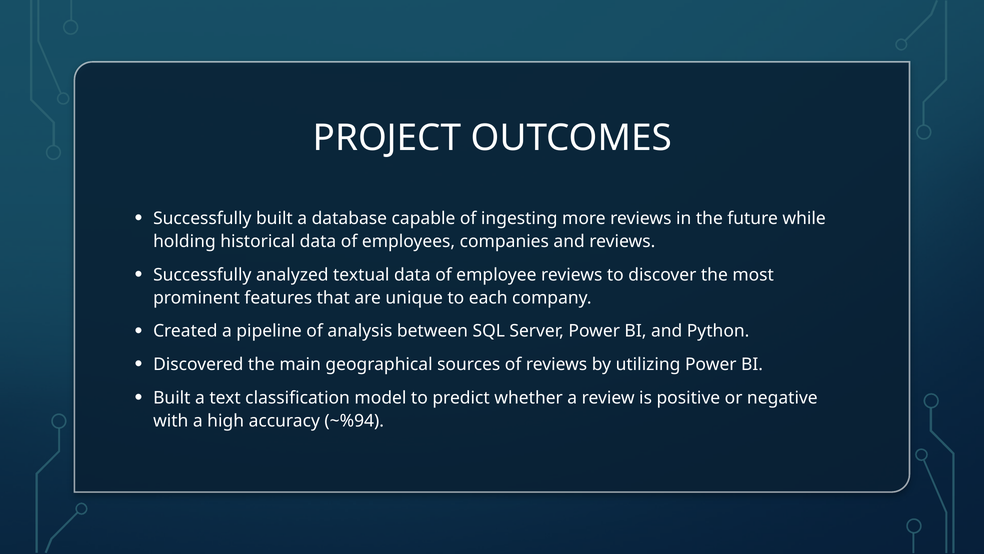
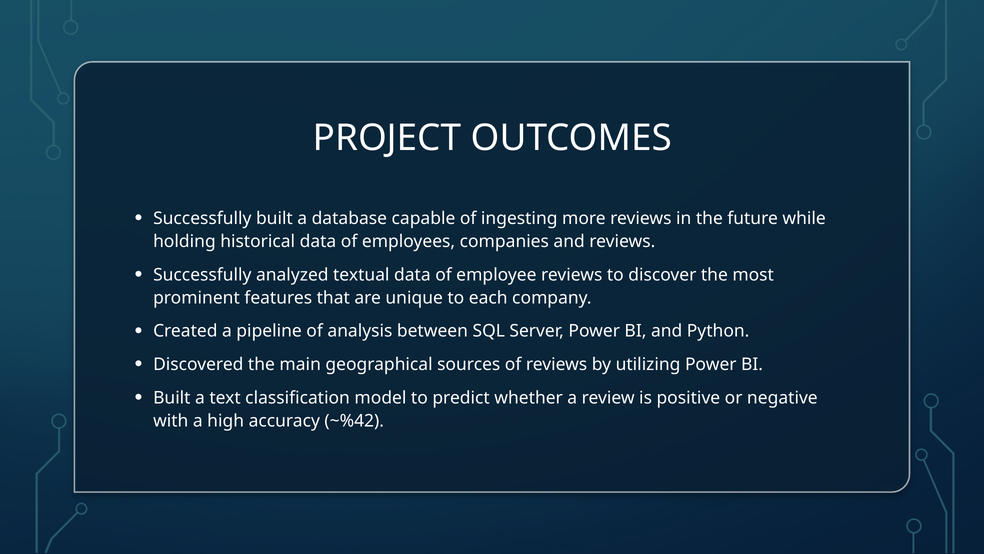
~%94: ~%94 -> ~%42
